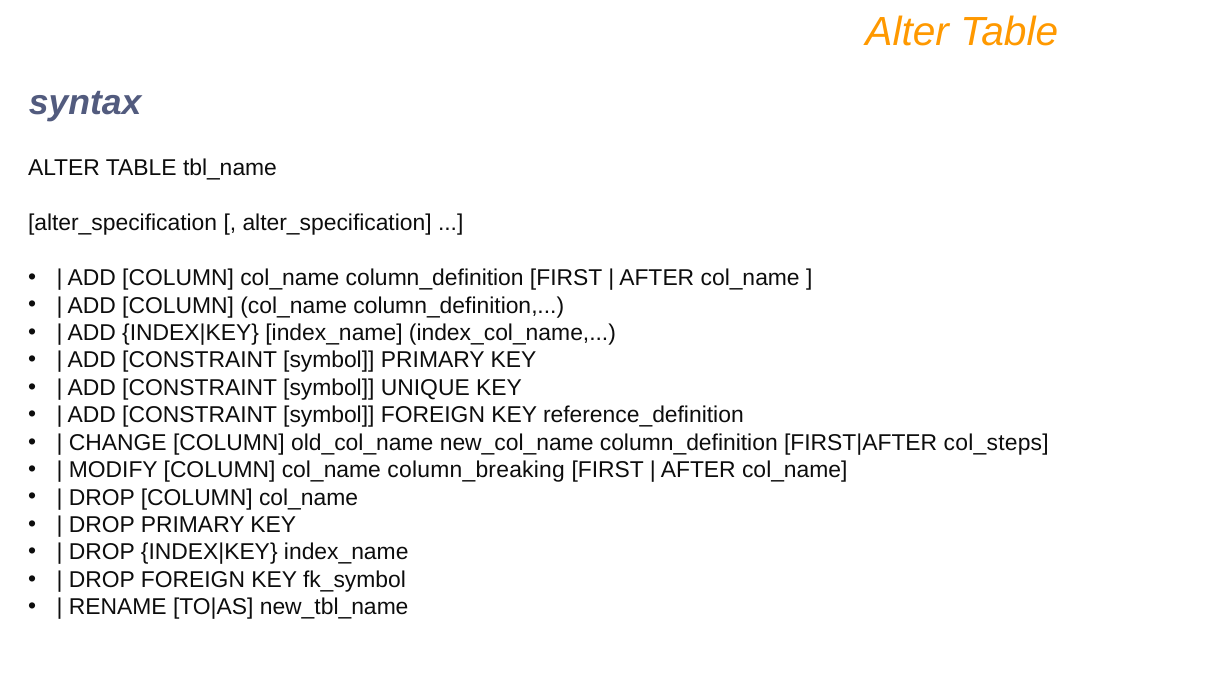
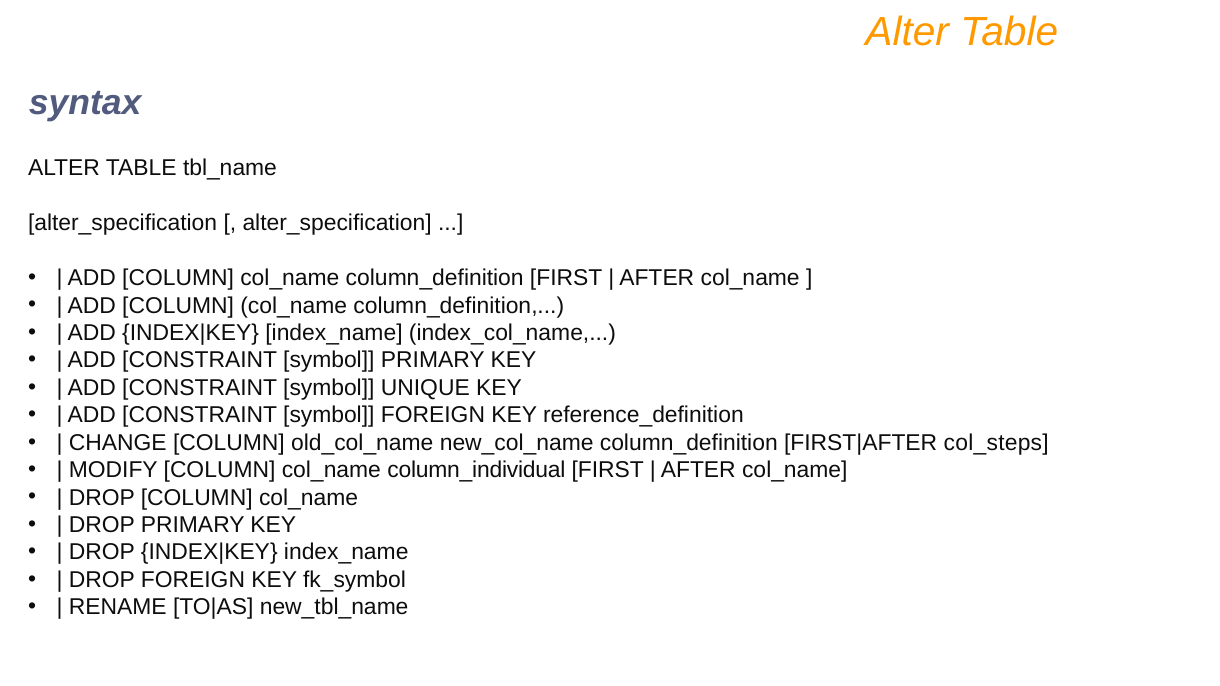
column_breaking: column_breaking -> column_individual
